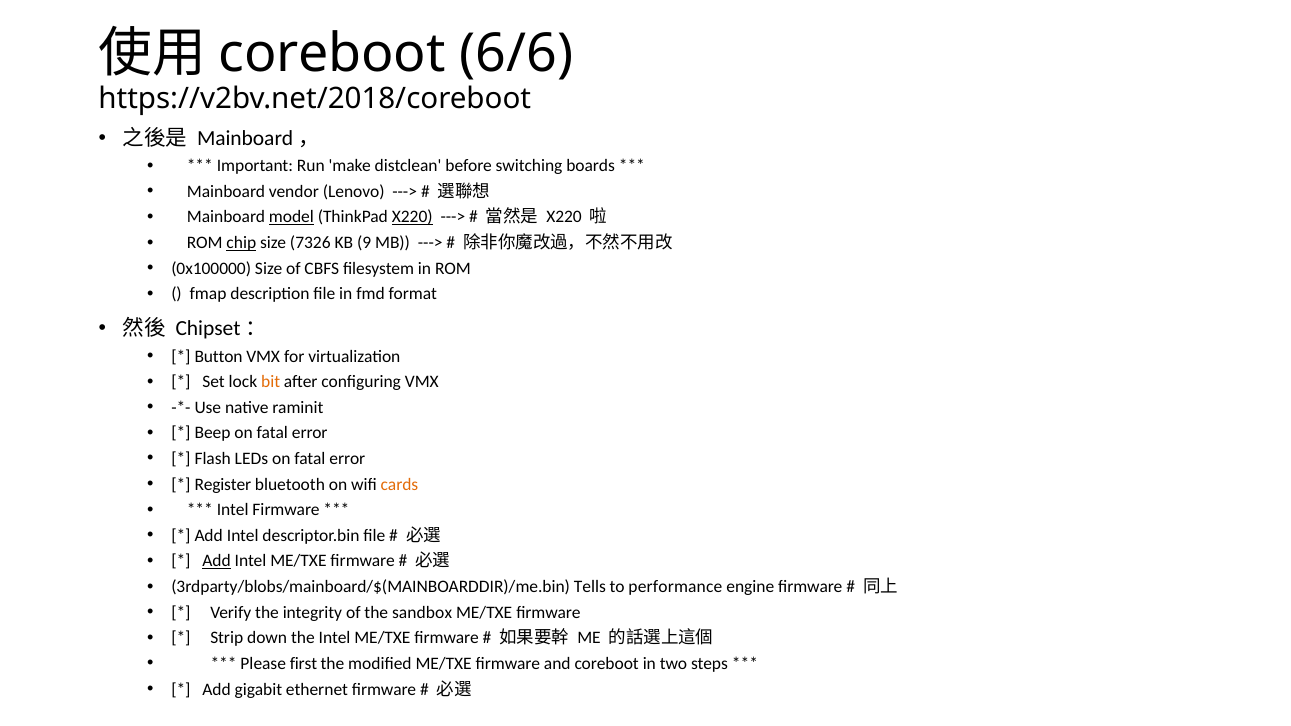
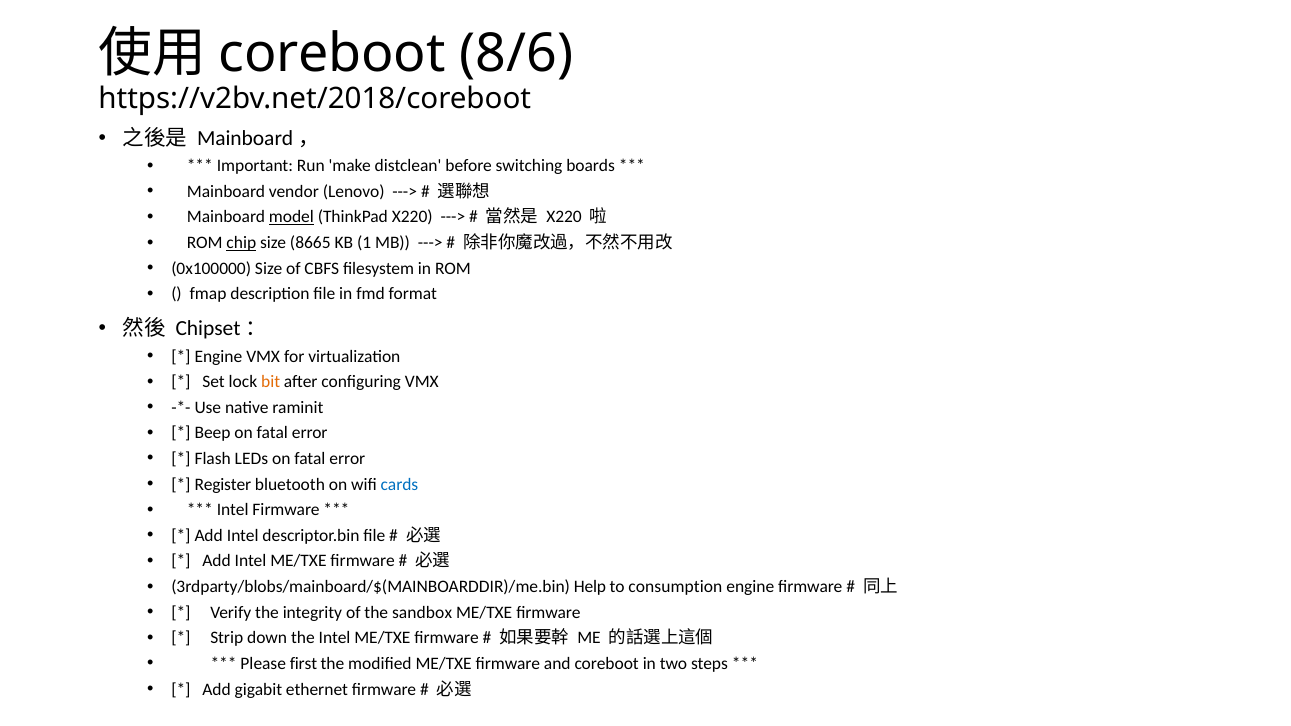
6/6: 6/6 -> 8/6
X220 at (412, 217) underline: present -> none
7326: 7326 -> 8665
9: 9 -> 1
Button at (219, 356): Button -> Engine
cards colour: orange -> blue
Add at (217, 561) underline: present -> none
Tells: Tells -> Help
performance: performance -> consumption
